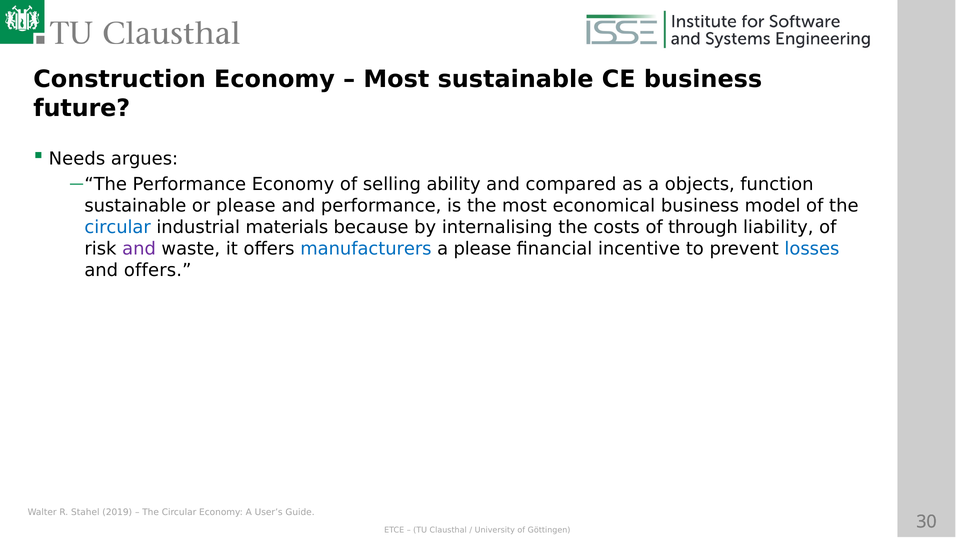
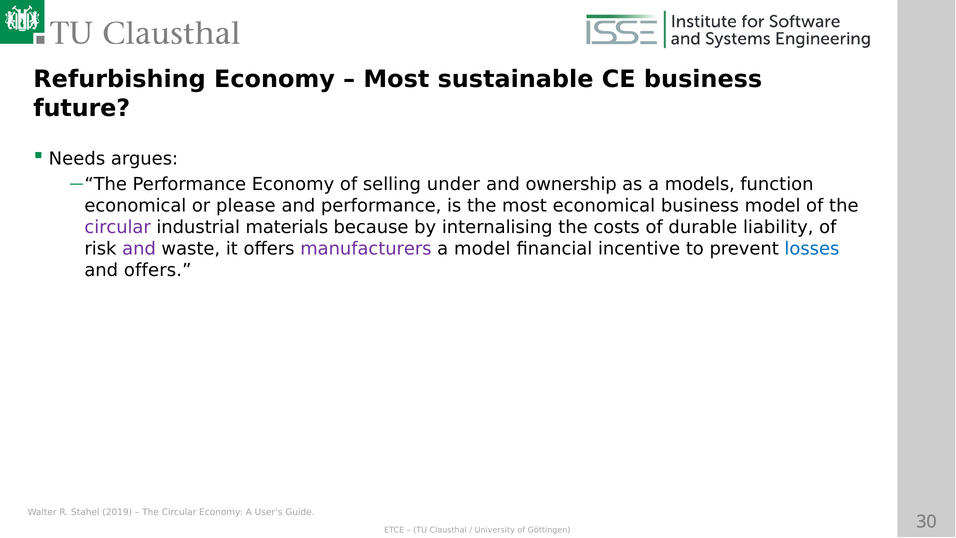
Construction: Construction -> Refurbishing
ability: ability -> under
compared: compared -> ownership
objects: objects -> models
sustainable at (135, 206): sustainable -> economical
circular at (118, 227) colour: blue -> purple
through: through -> durable
manufacturers colour: blue -> purple
a please: please -> model
